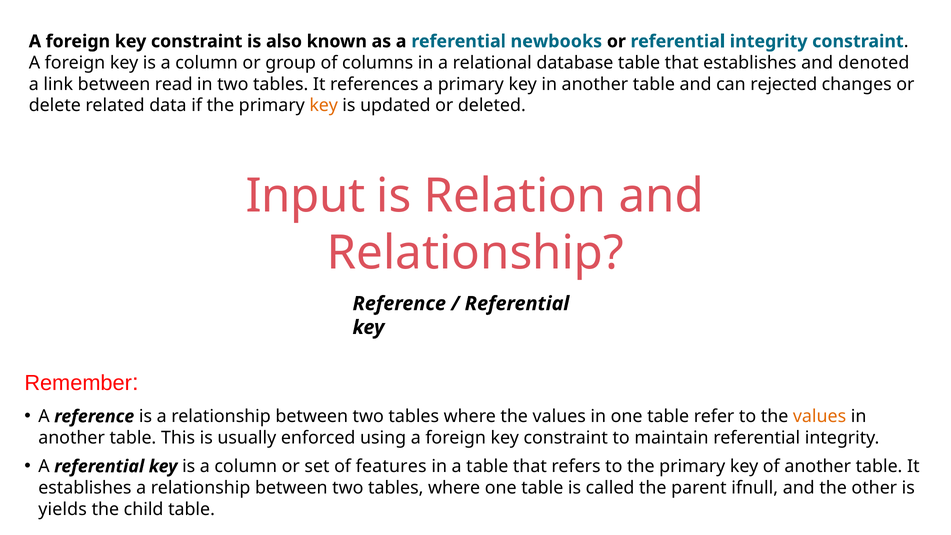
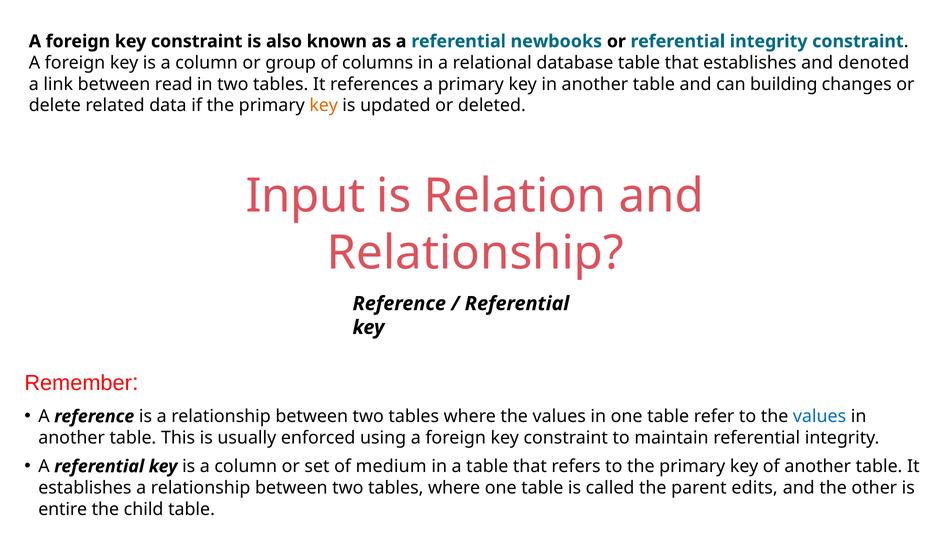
rejected: rejected -> building
values at (820, 416) colour: orange -> blue
features: features -> medium
ifnull: ifnull -> edits
yields: yields -> entire
